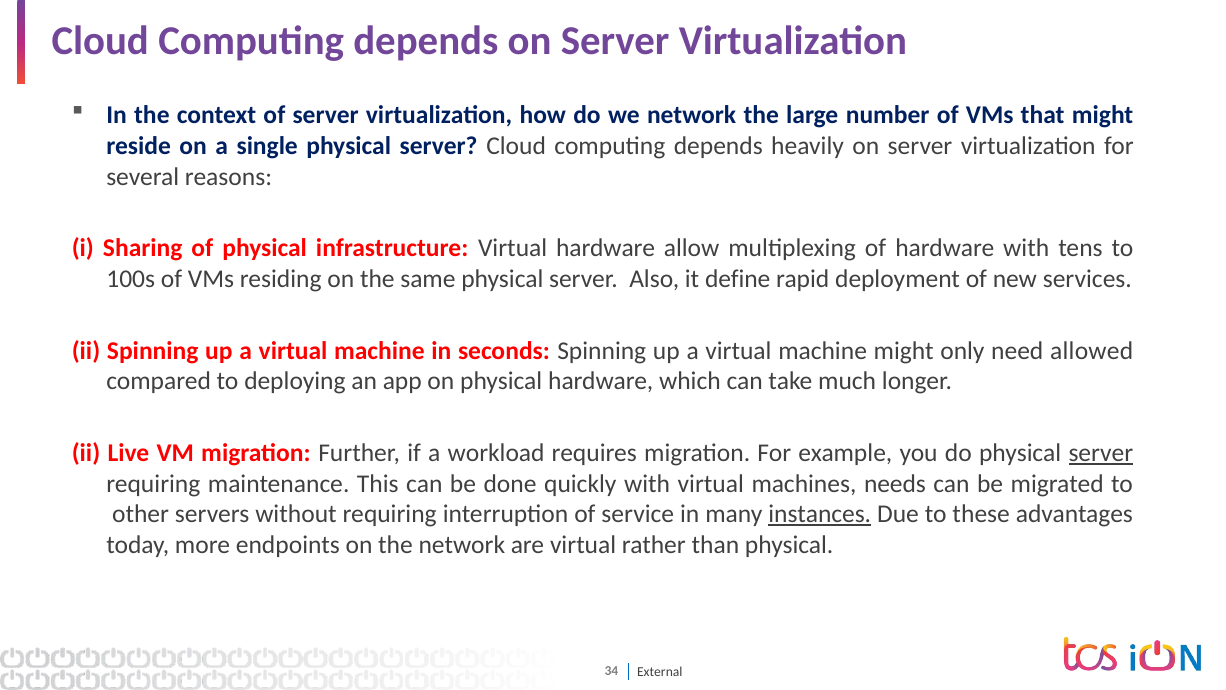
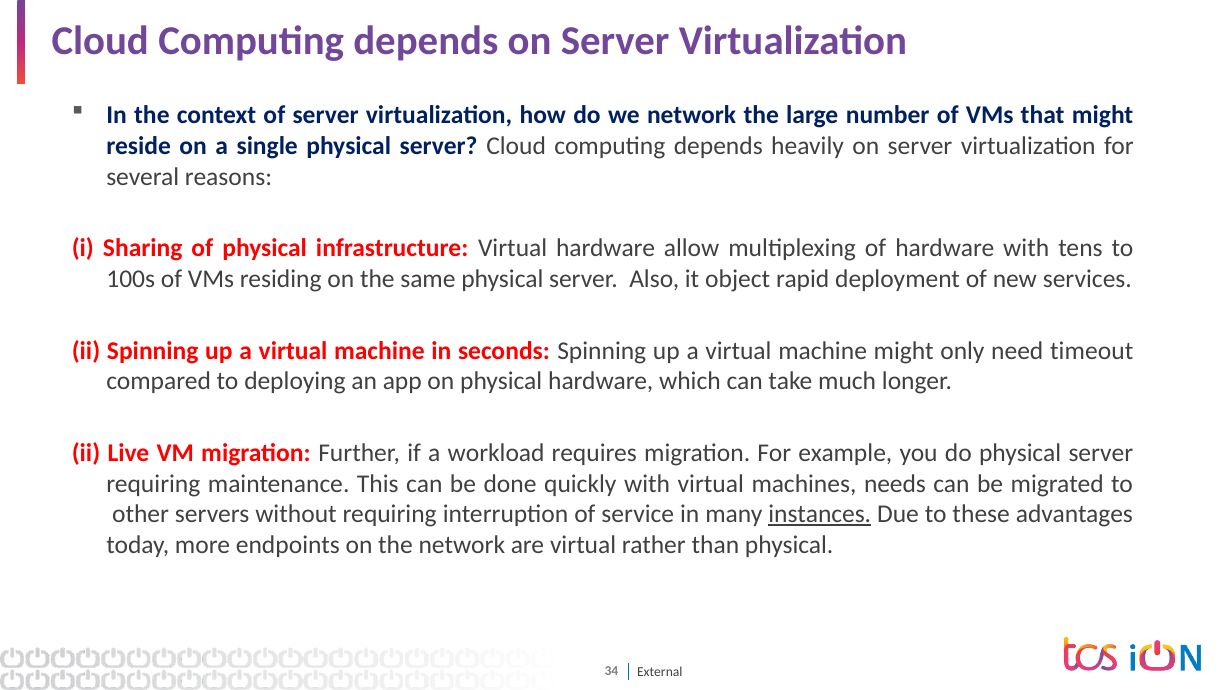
define: define -> object
allowed: allowed -> timeout
server at (1101, 453) underline: present -> none
